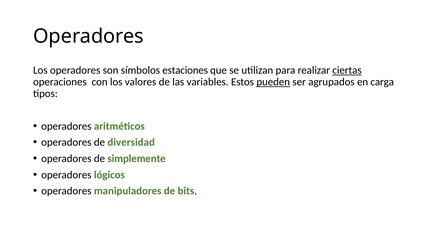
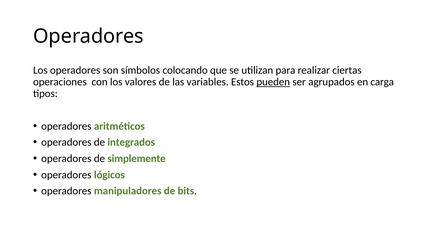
estaciones: estaciones -> colocando
ciertas underline: present -> none
diversidad: diversidad -> integrados
